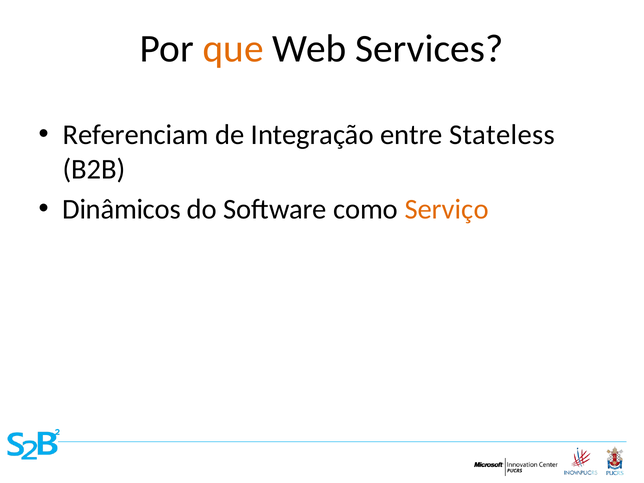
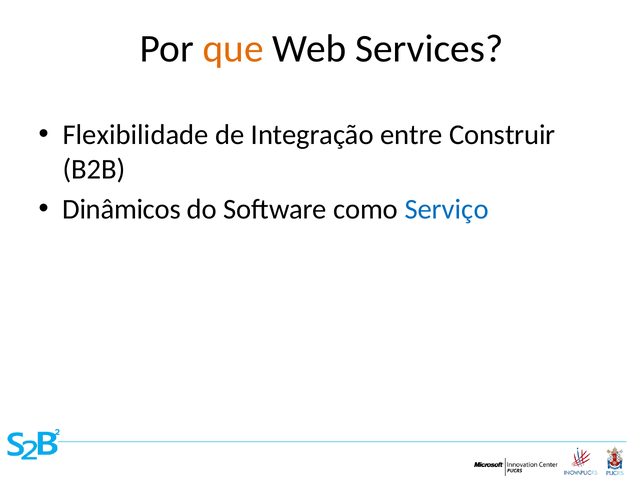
Referenciam: Referenciam -> Flexibilidade
Stateless: Stateless -> Construir
Serviço colour: orange -> blue
